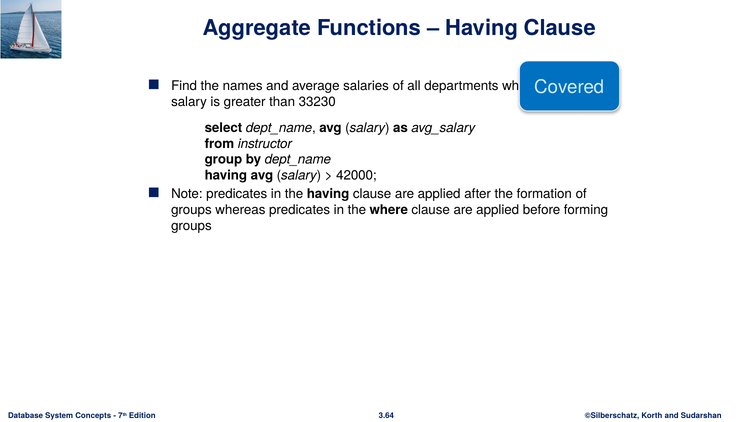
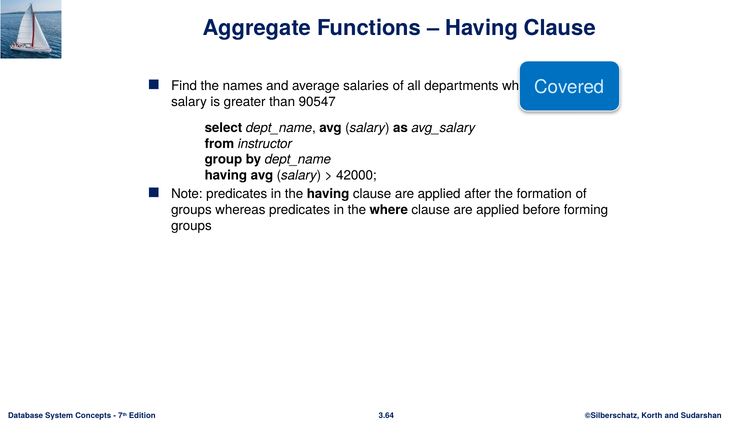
33230: 33230 -> 90547
